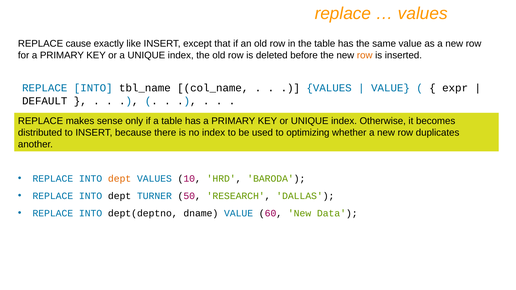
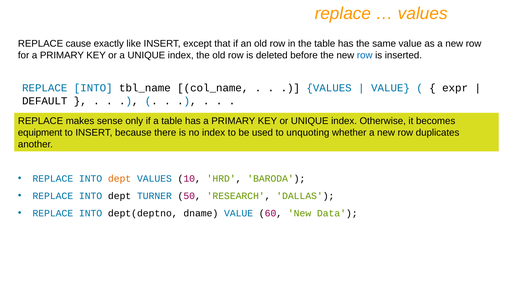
row at (365, 55) colour: orange -> blue
distributed: distributed -> equipment
optimizing: optimizing -> unquoting
